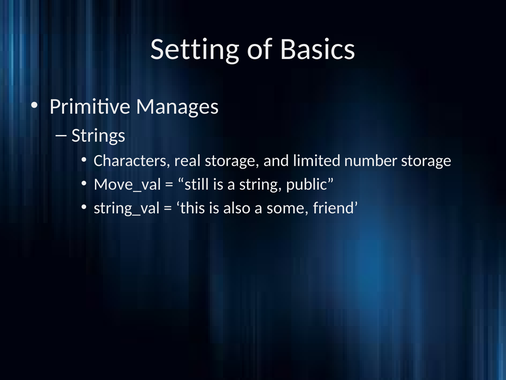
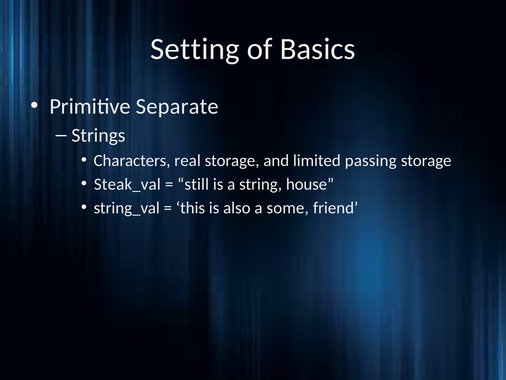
Manages: Manages -> Separate
number: number -> passing
Move_val: Move_val -> Steak_val
public: public -> house
